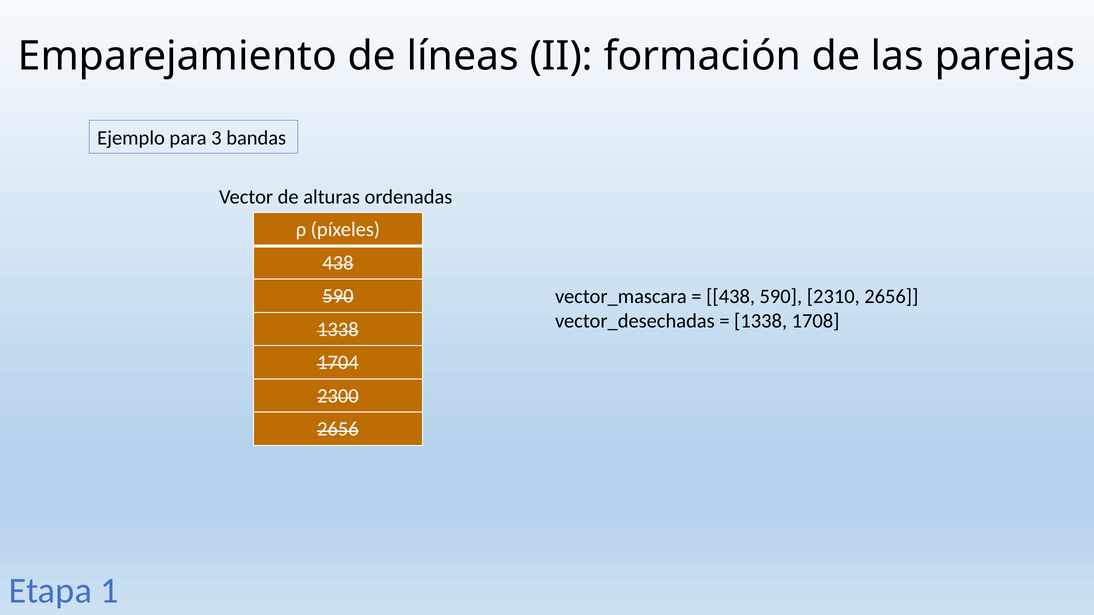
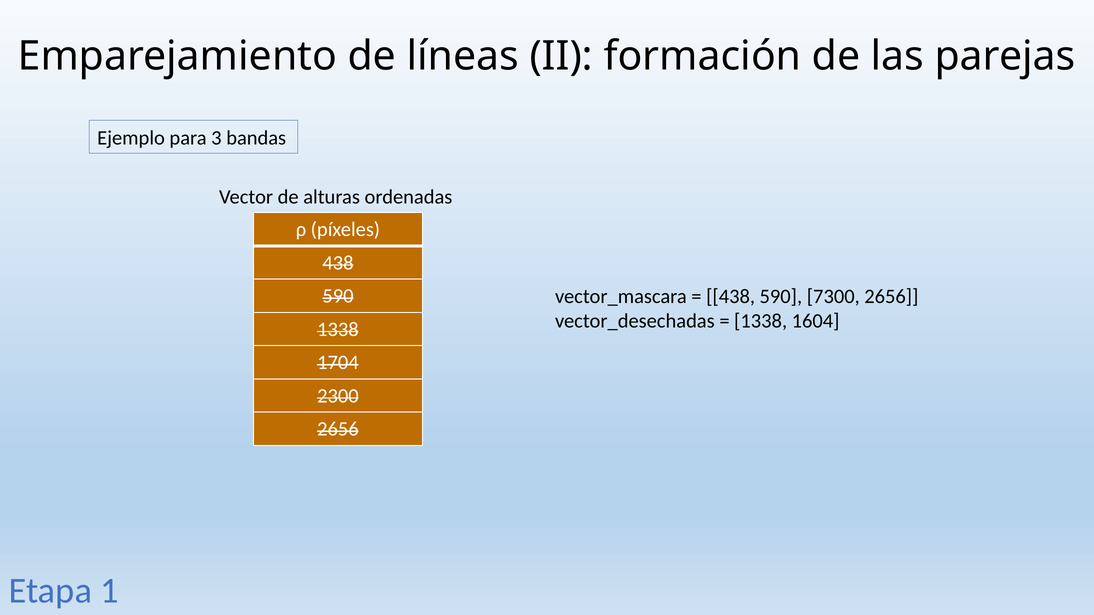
2310: 2310 -> 7300
1708: 1708 -> 1604
